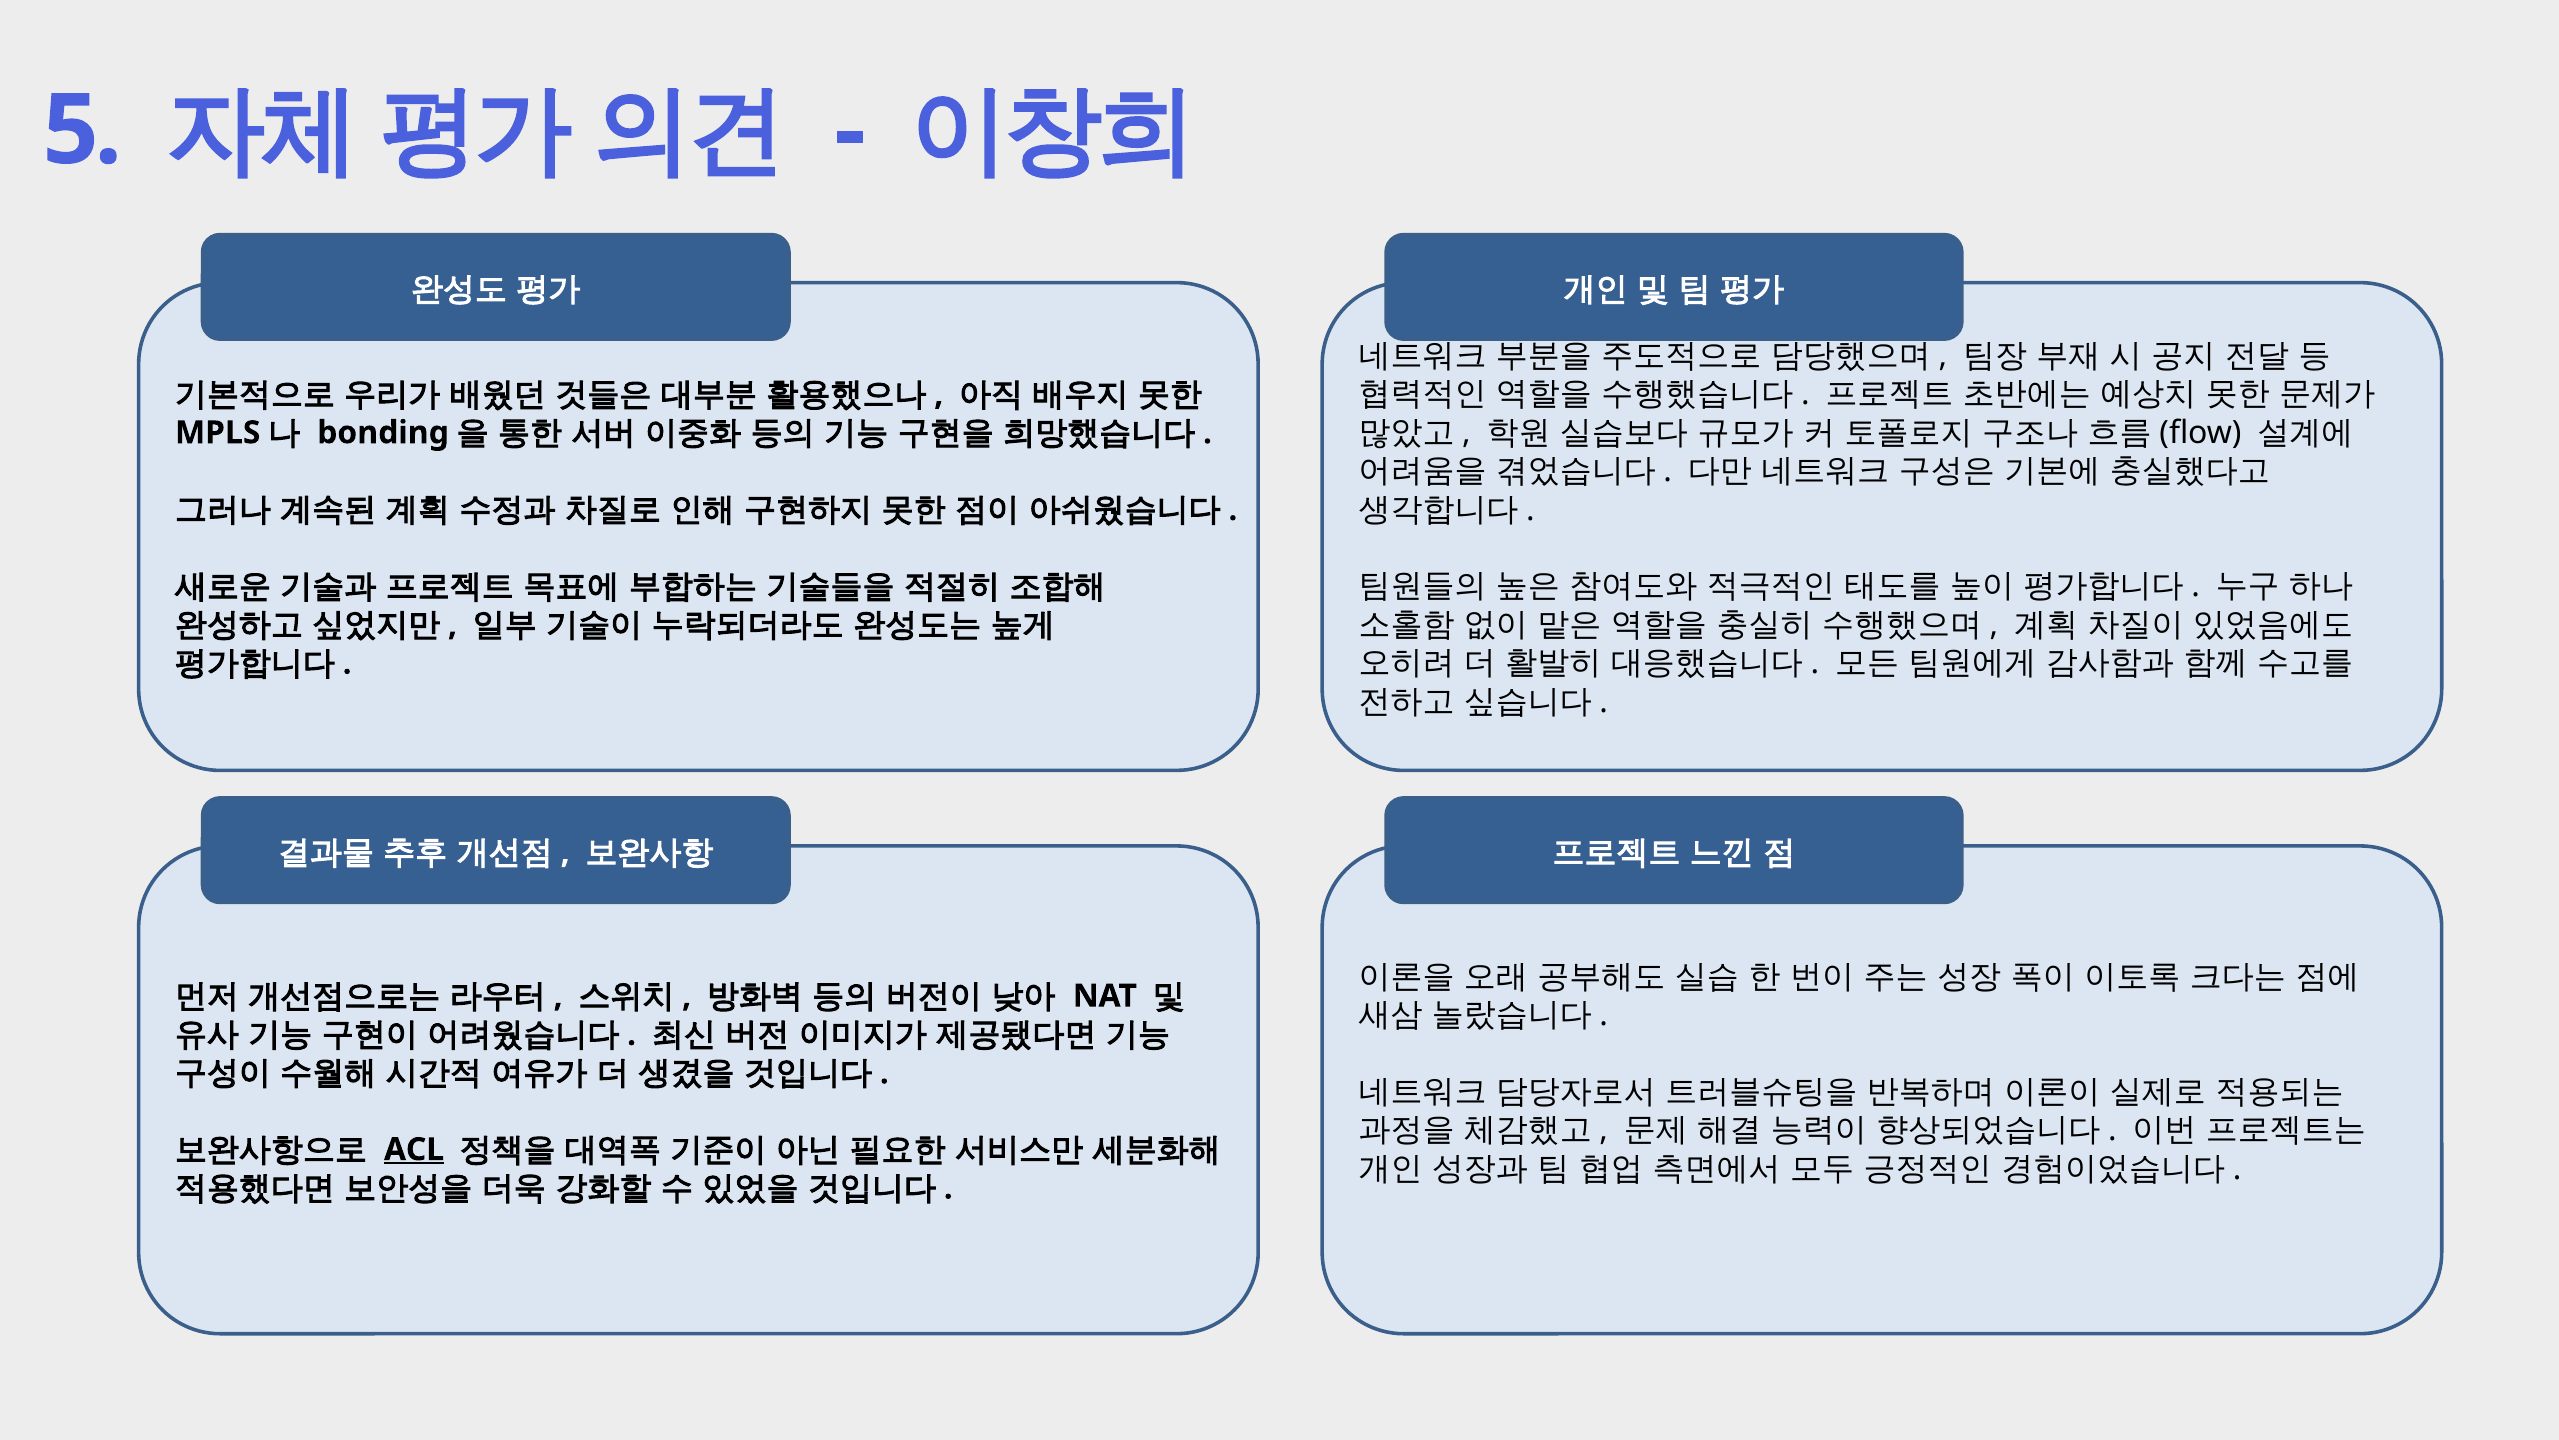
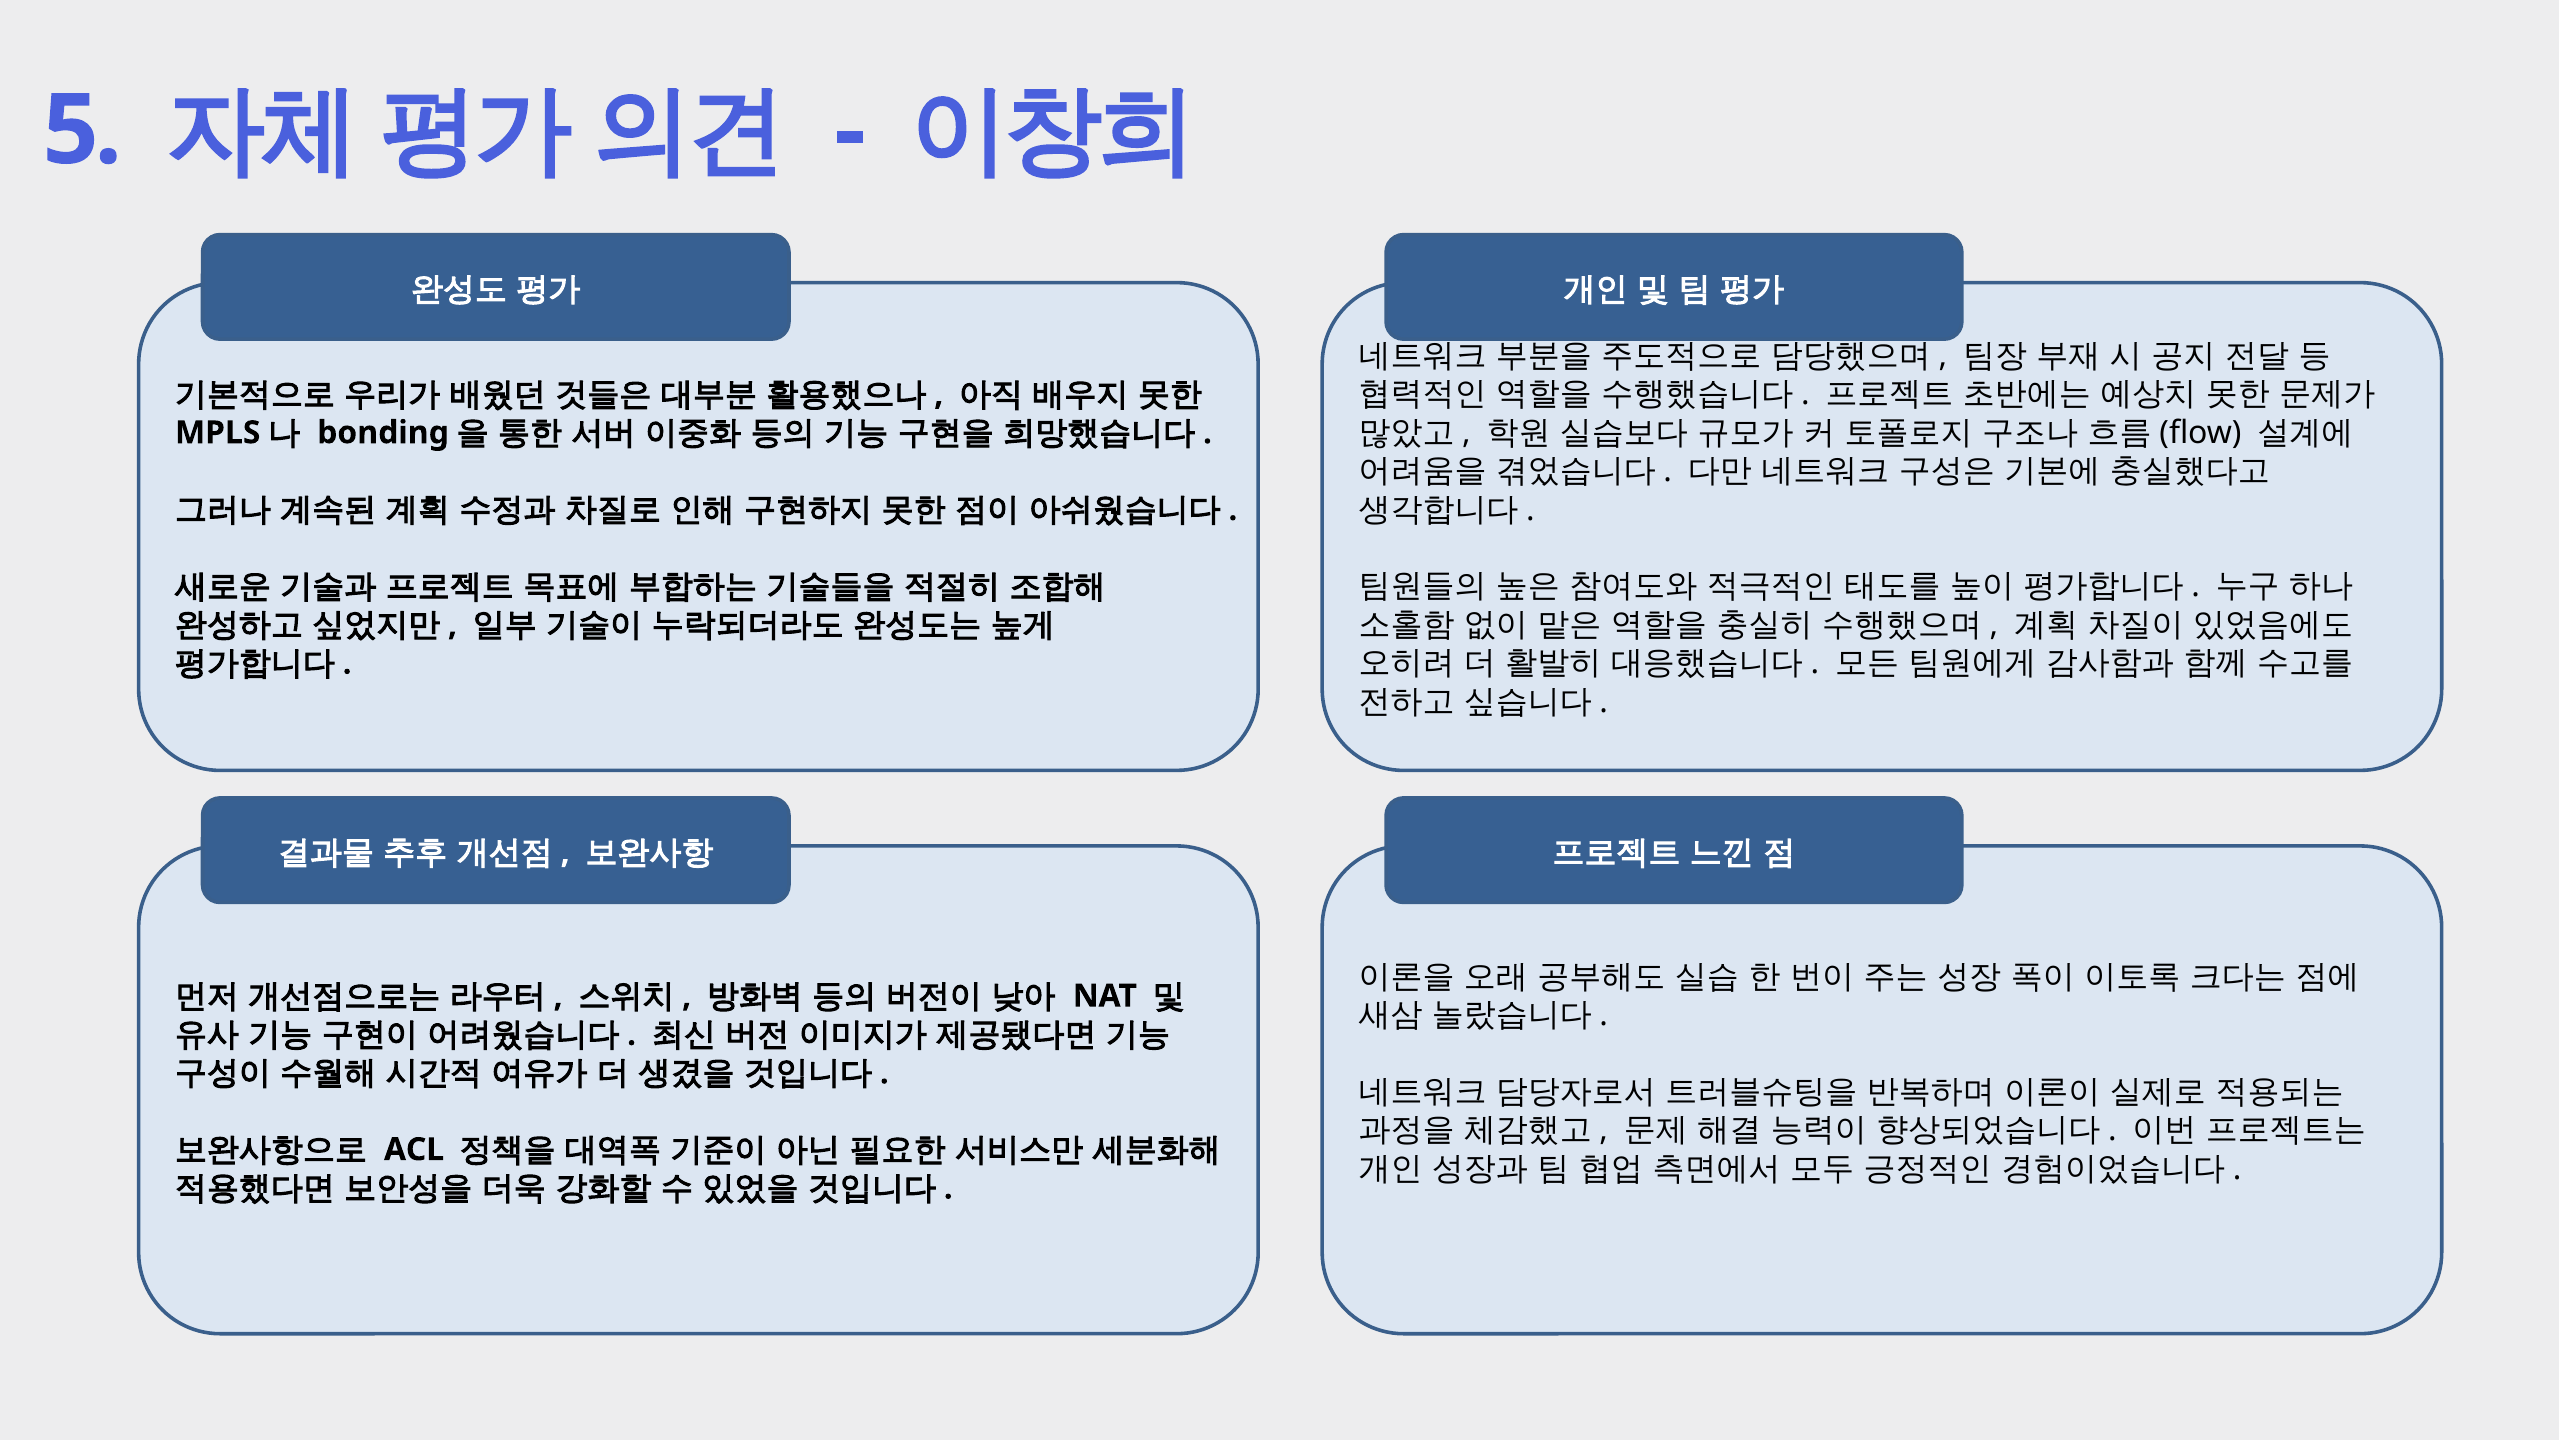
ACL underline: present -> none
